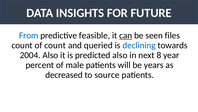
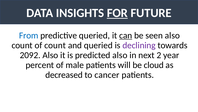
FOR underline: none -> present
predictive feasible: feasible -> queried
seen files: files -> also
declining colour: blue -> purple
2004: 2004 -> 2092
8: 8 -> 2
years: years -> cloud
source: source -> cancer
